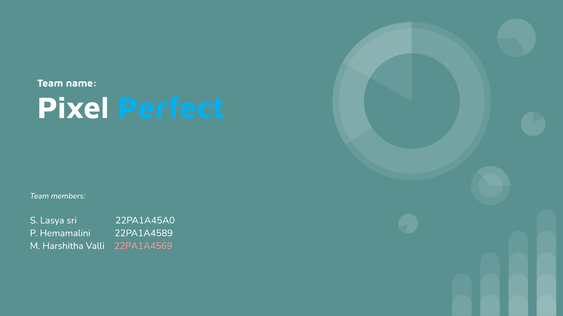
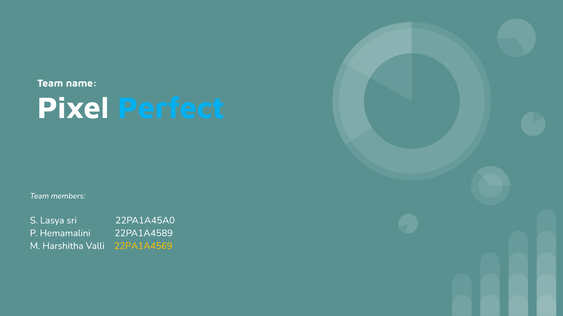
22PA1A4569 colour: pink -> yellow
